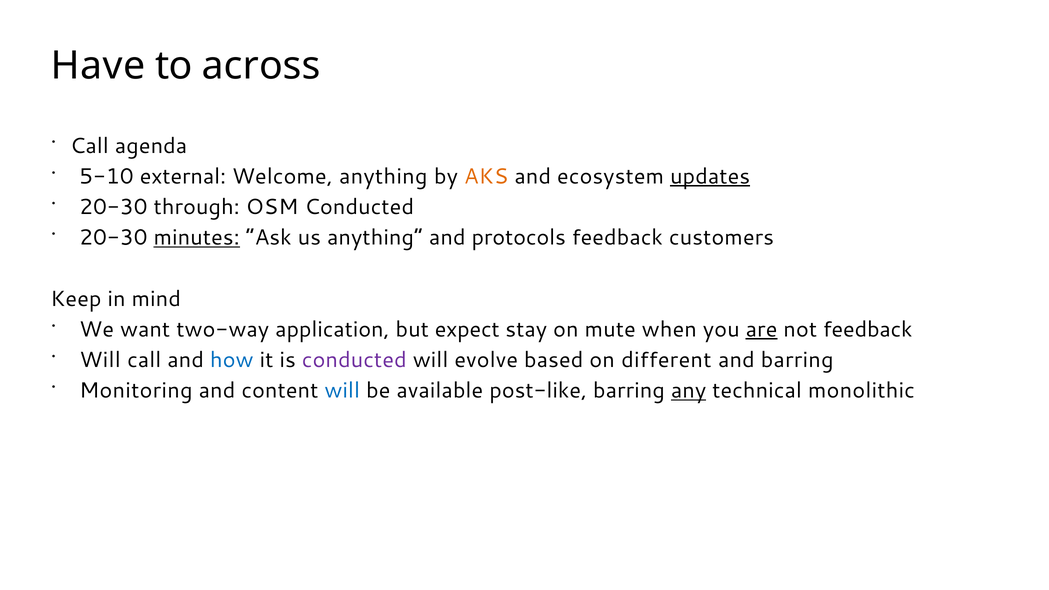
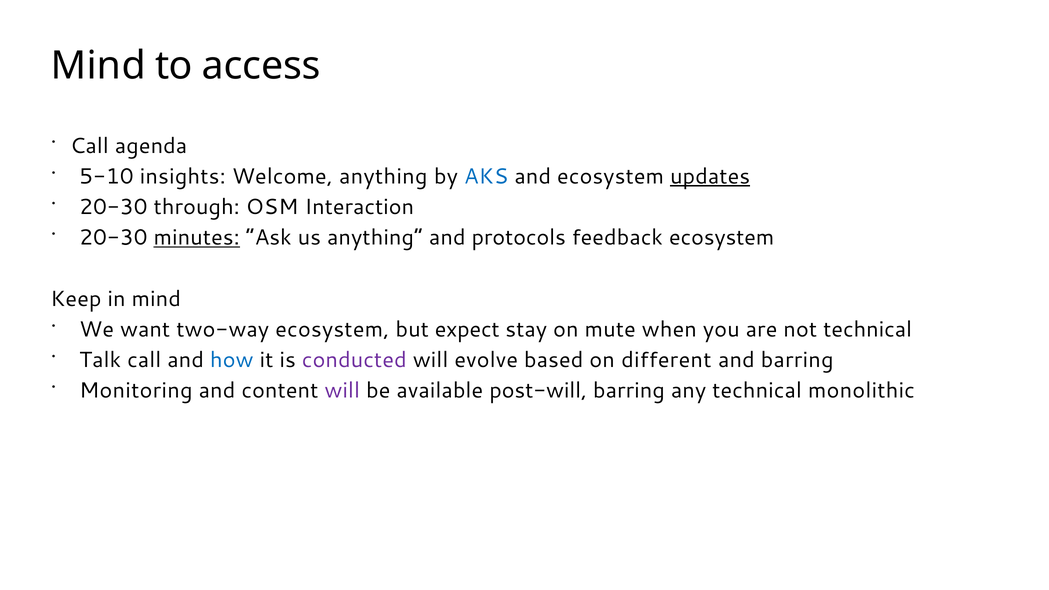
Have at (98, 66): Have -> Mind
across: across -> access
external: external -> insights
AKS colour: orange -> blue
OSM Conducted: Conducted -> Interaction
feedback customers: customers -> ecosystem
two-way application: application -> ecosystem
are underline: present -> none
not feedback: feedback -> technical
Will at (100, 360): Will -> Talk
will at (342, 391) colour: blue -> purple
post-like: post-like -> post-will
any underline: present -> none
